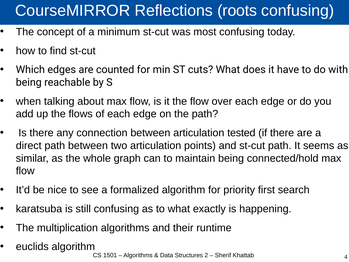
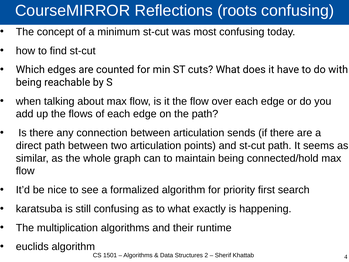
tested: tested -> sends
